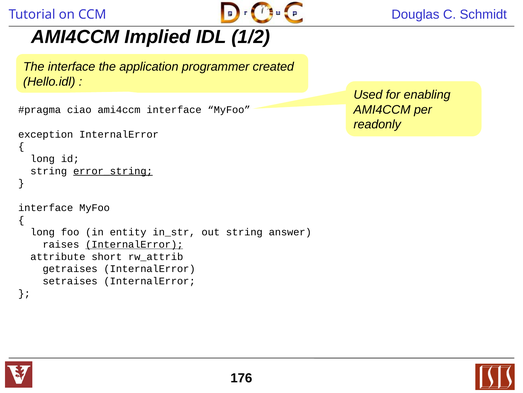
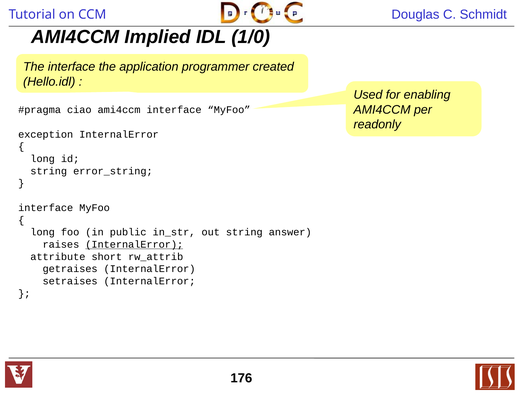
1/2: 1/2 -> 1/0
error_string underline: present -> none
entity: entity -> public
